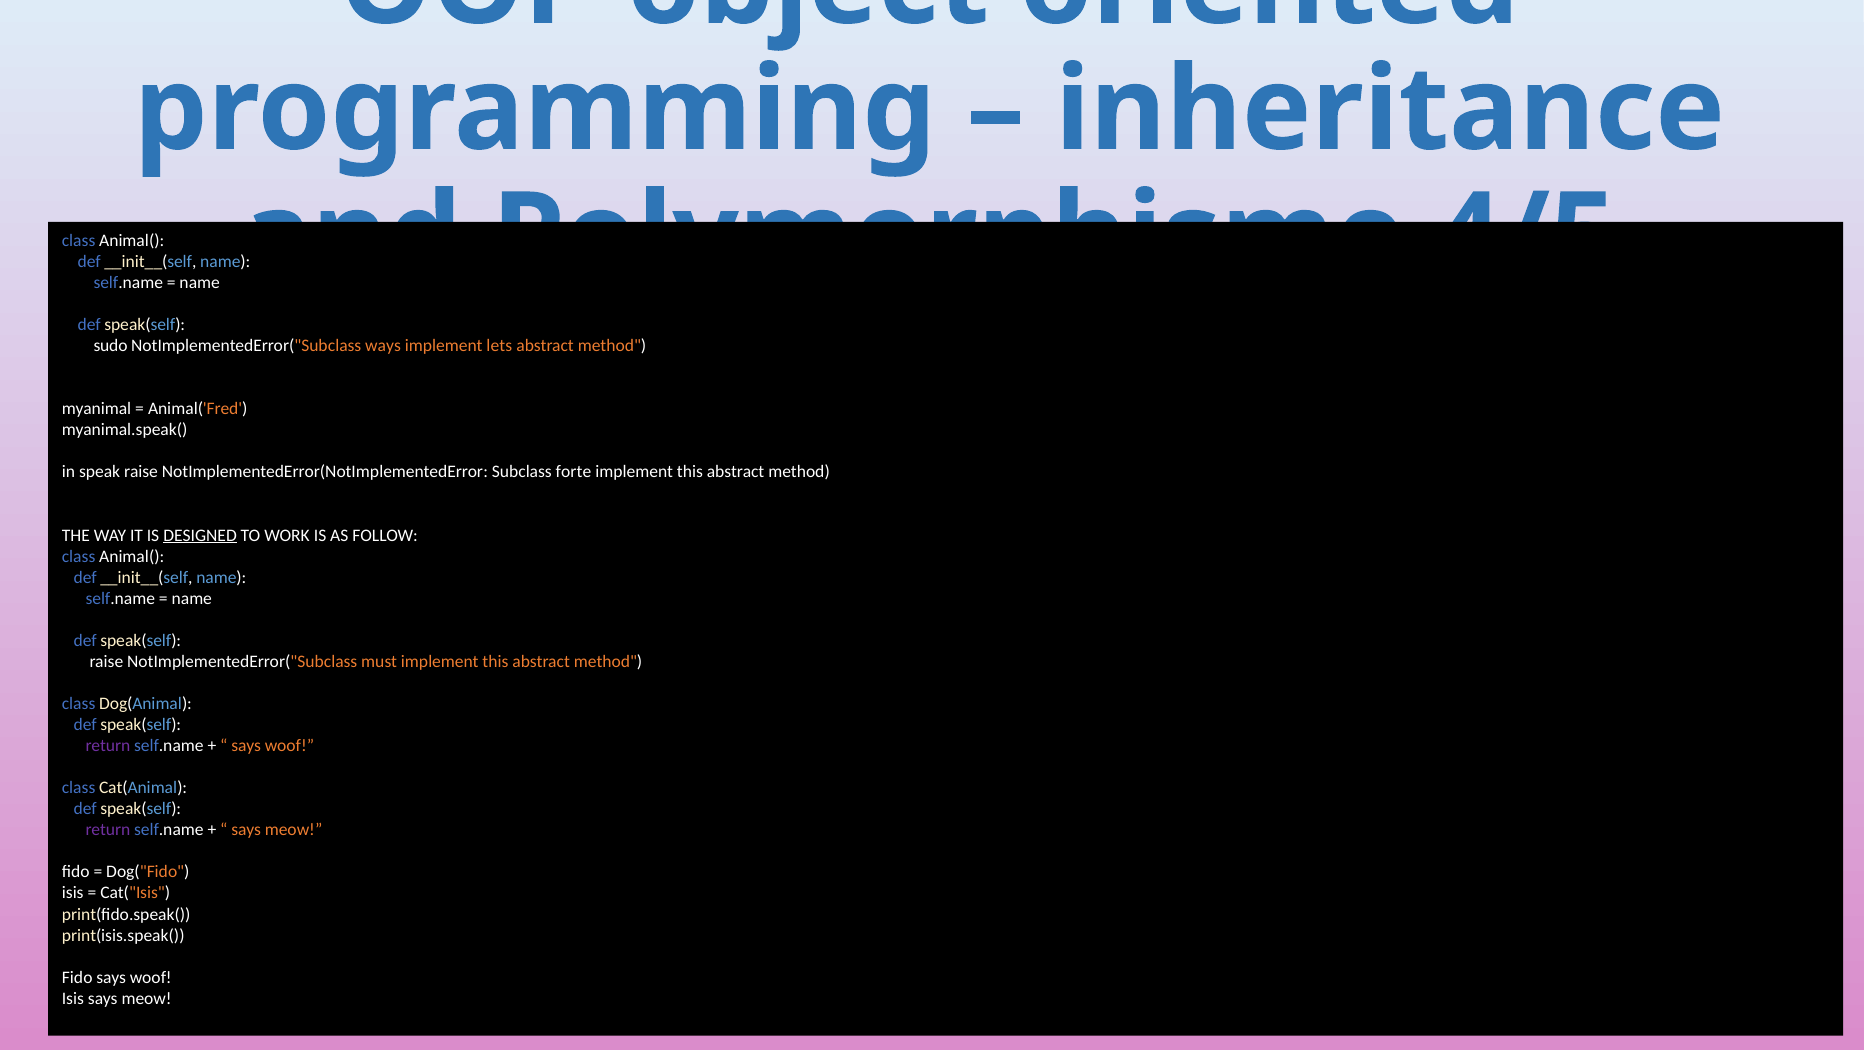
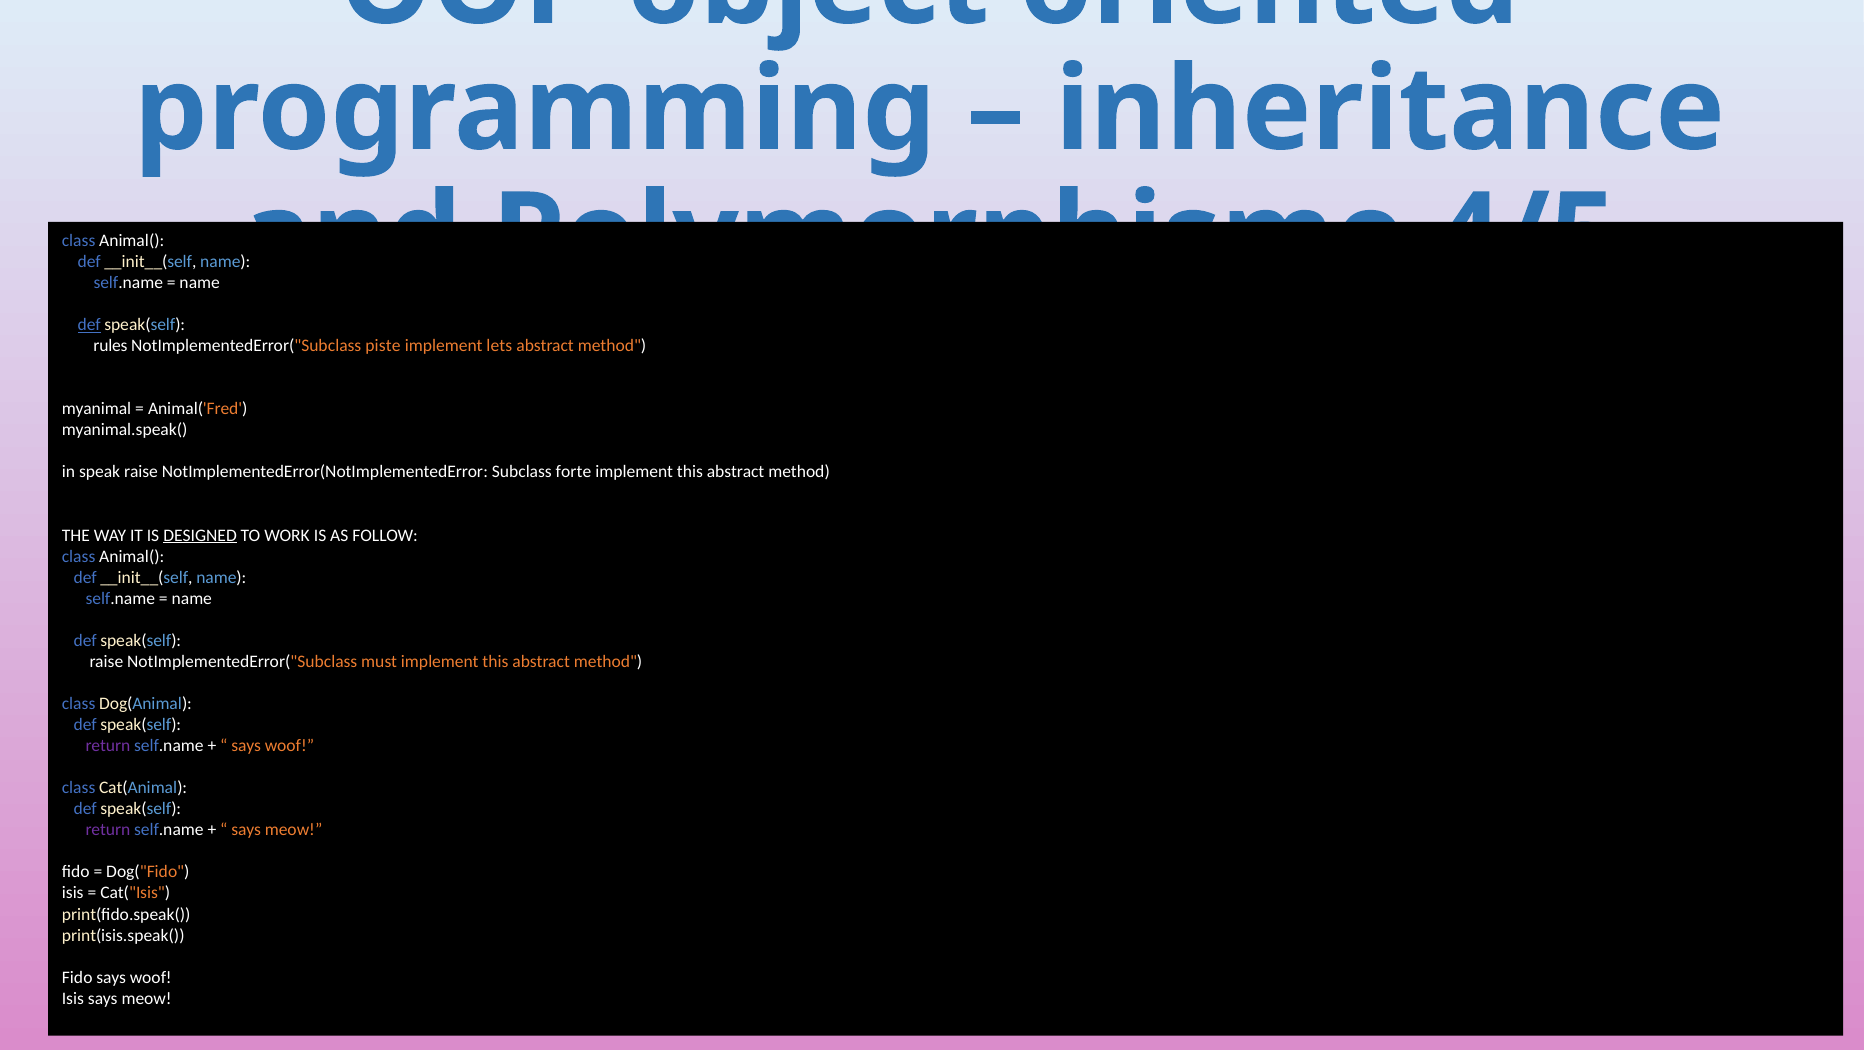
def at (89, 325) underline: none -> present
sudo: sudo -> rules
ways: ways -> piste
